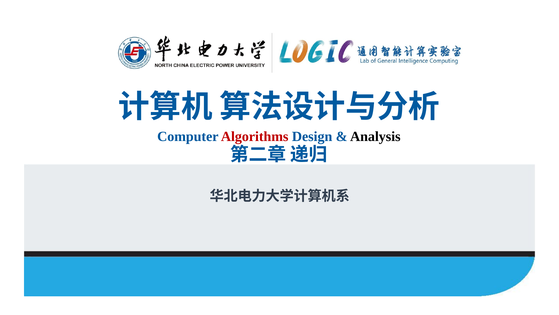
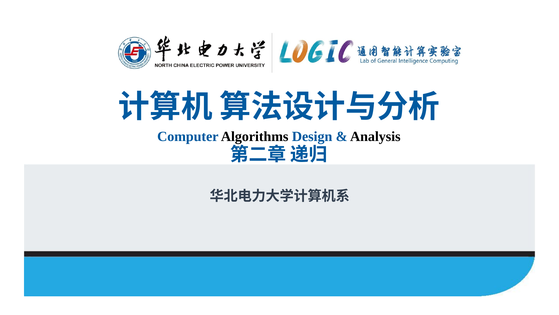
Algorithms colour: red -> black
